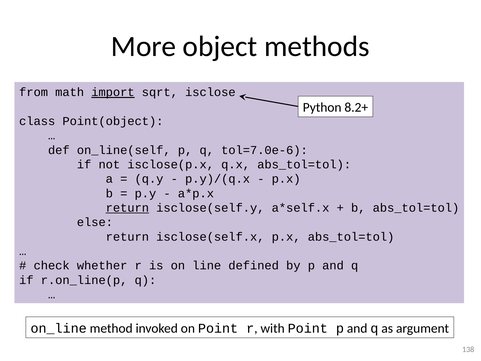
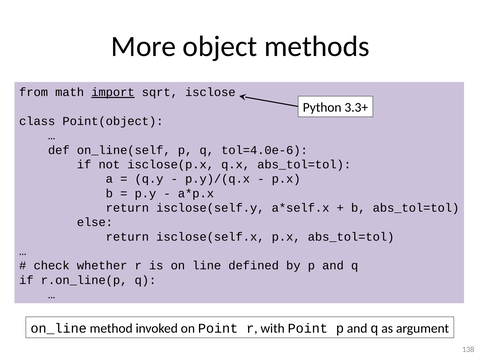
8.2+: 8.2+ -> 3.3+
tol=7.0e-6: tol=7.0e-6 -> tol=4.0e-6
return at (127, 208) underline: present -> none
